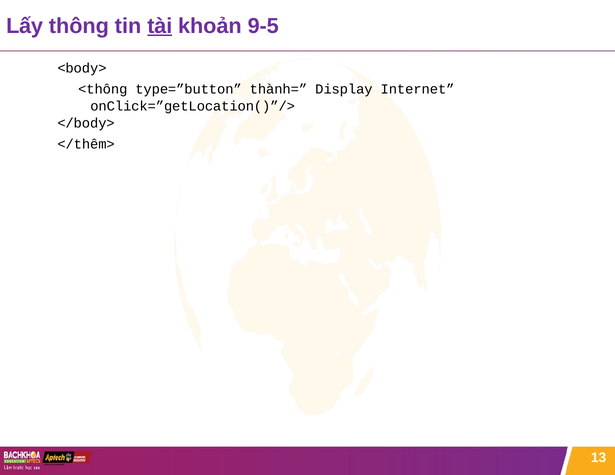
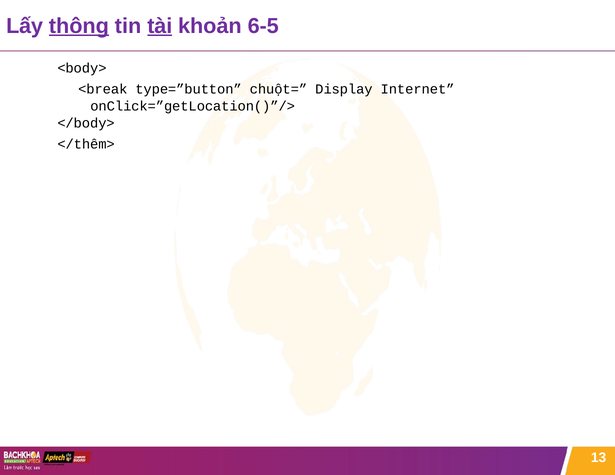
thông underline: none -> present
9-5: 9-5 -> 6-5
<thông: <thông -> <break
thành=: thành= -> chuột=
